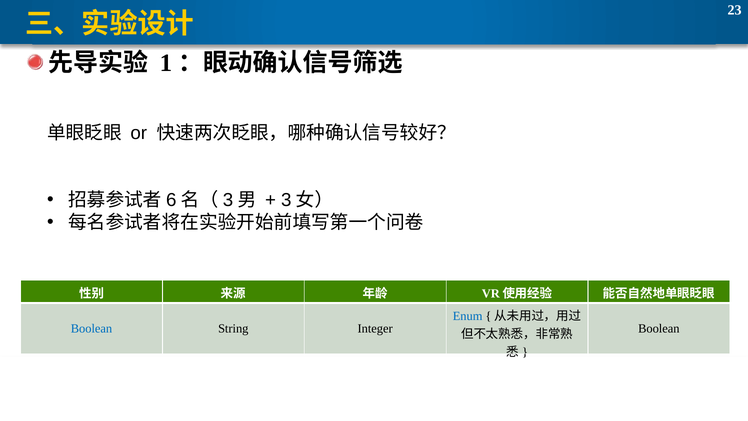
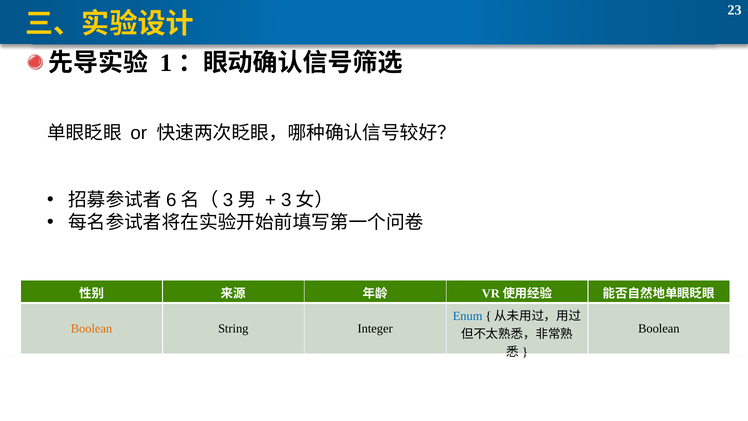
Boolean at (92, 328) colour: blue -> orange
